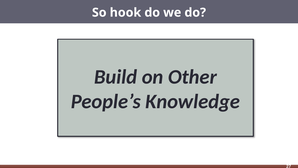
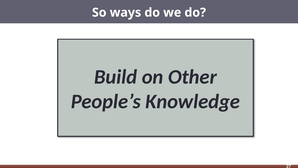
hook: hook -> ways
